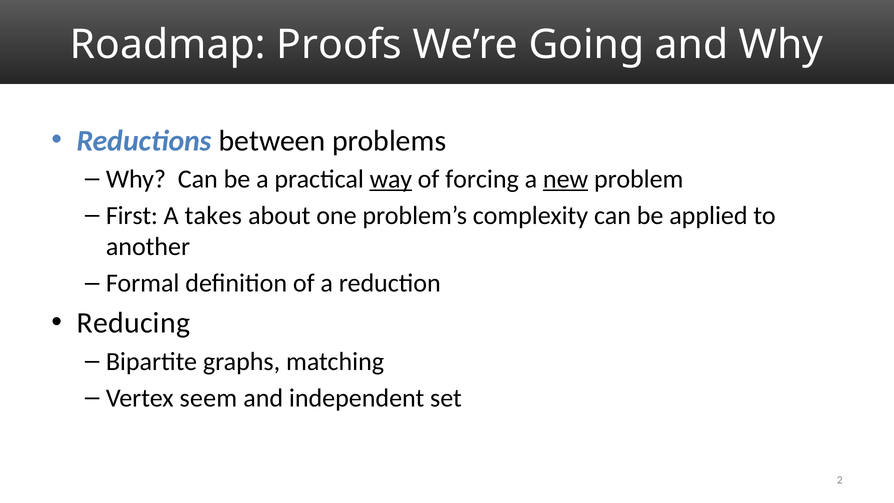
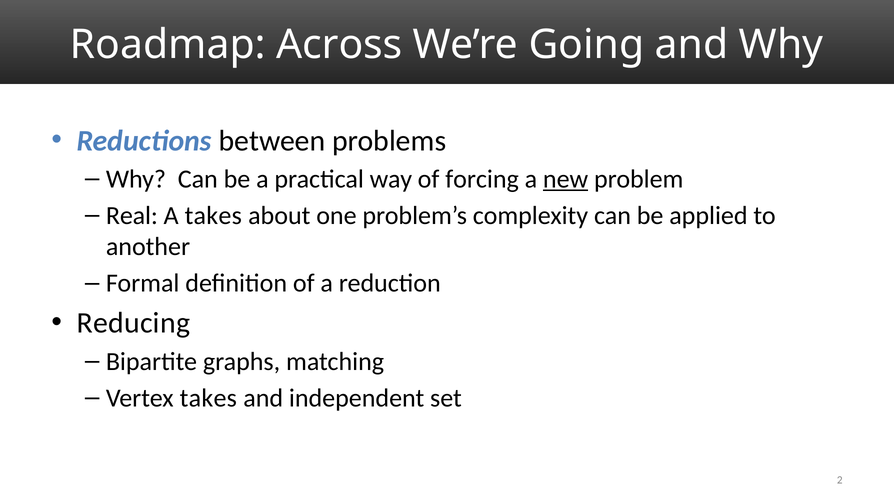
Proofs: Proofs -> Across
way underline: present -> none
First: First -> Real
Vertex seem: seem -> takes
